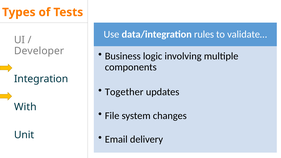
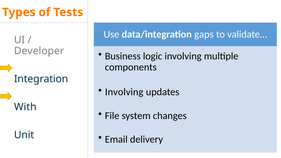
rules: rules -> gaps
Together at (124, 92): Together -> Involving
